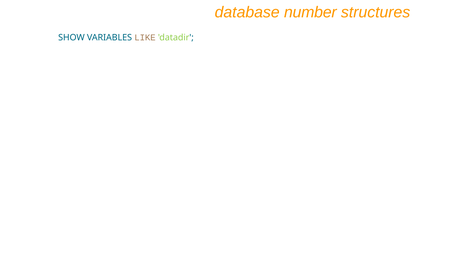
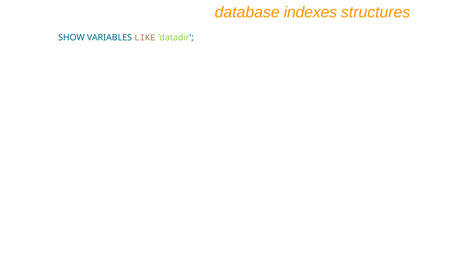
number: number -> indexes
